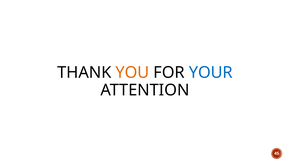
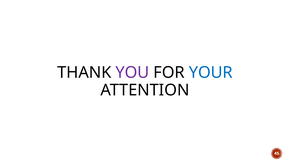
YOU colour: orange -> purple
